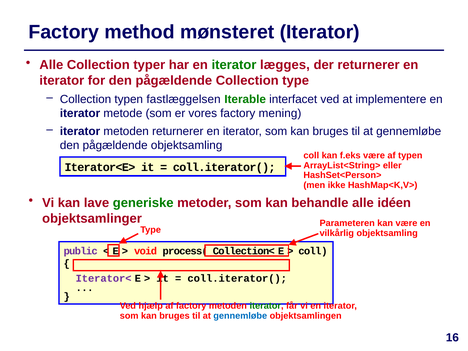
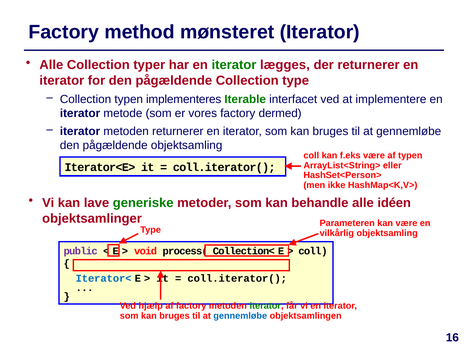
fastlæggelsen: fastlæggelsen -> implementeres
mening: mening -> dermed
Iterator< colour: purple -> blue
